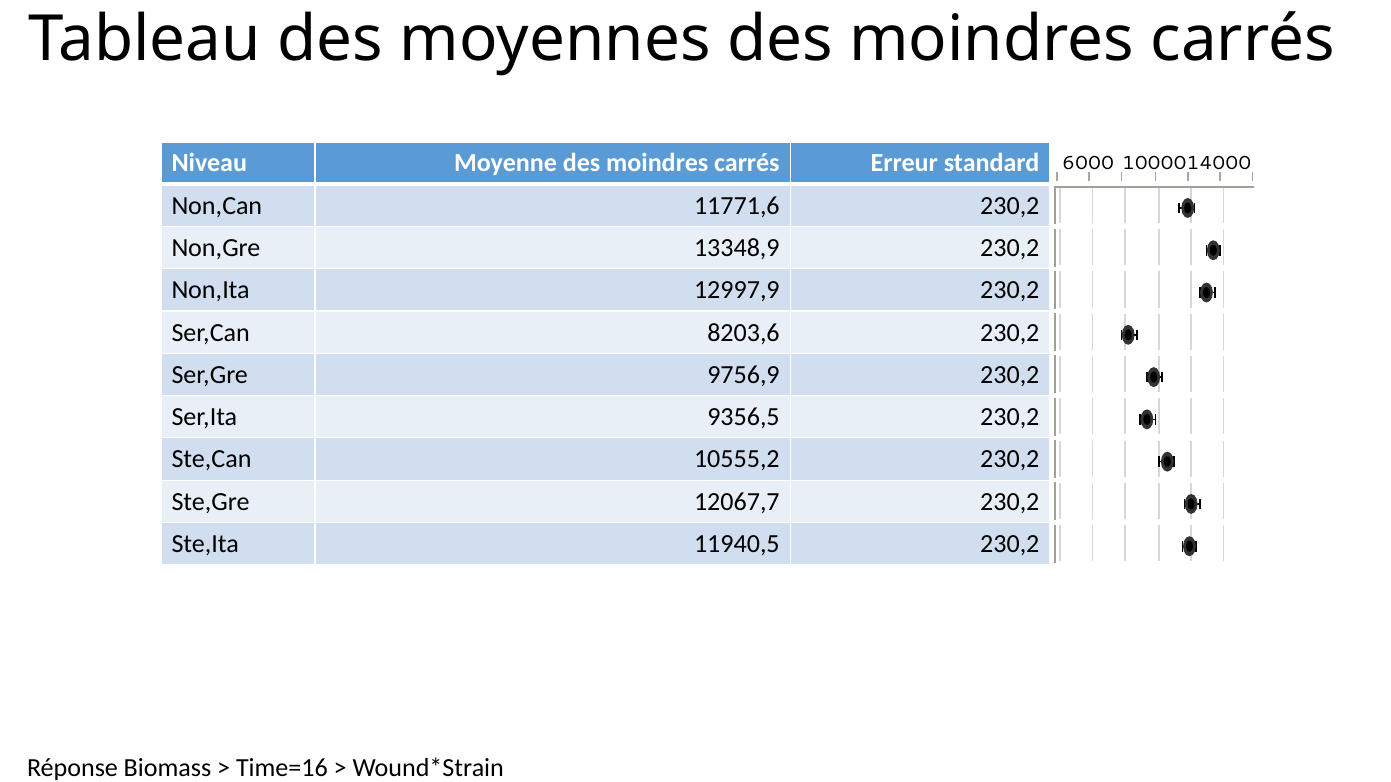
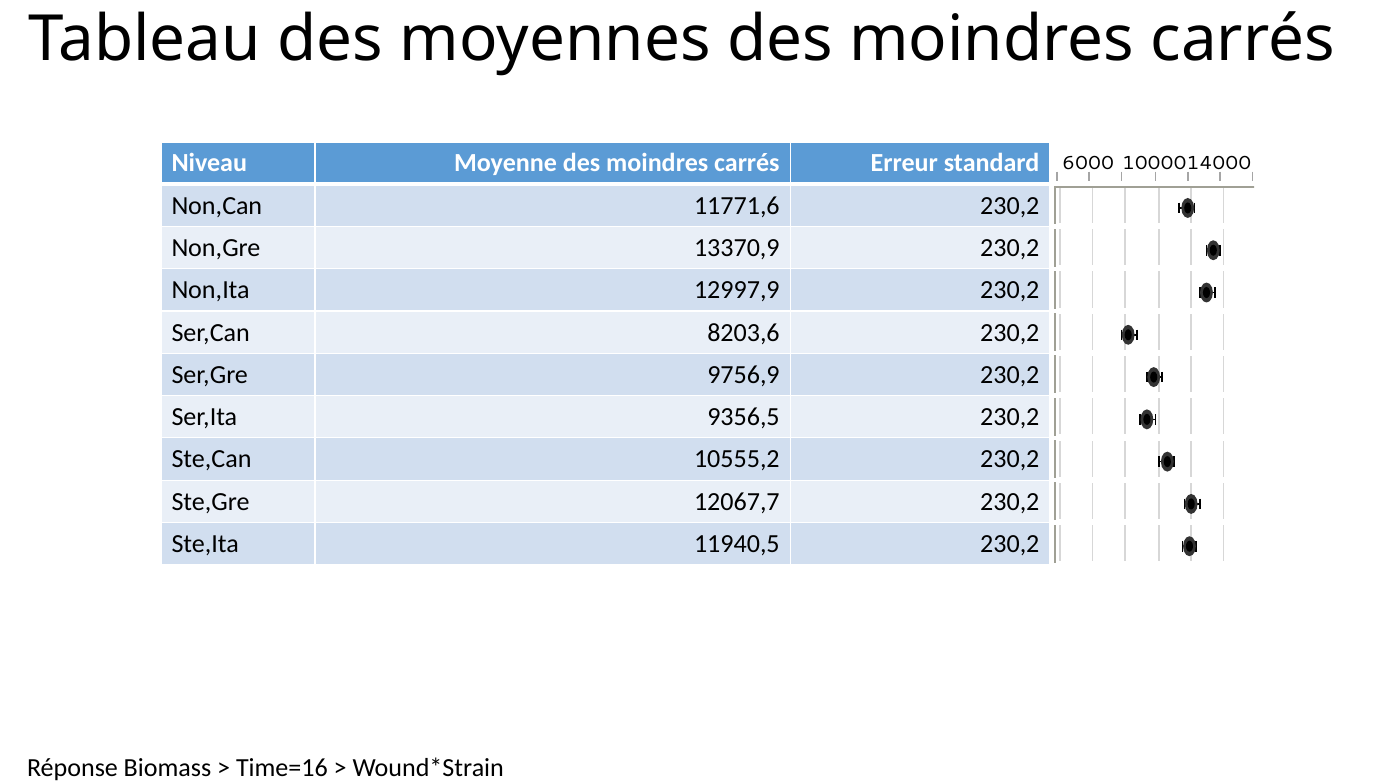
13348,9: 13348,9 -> 13370,9
